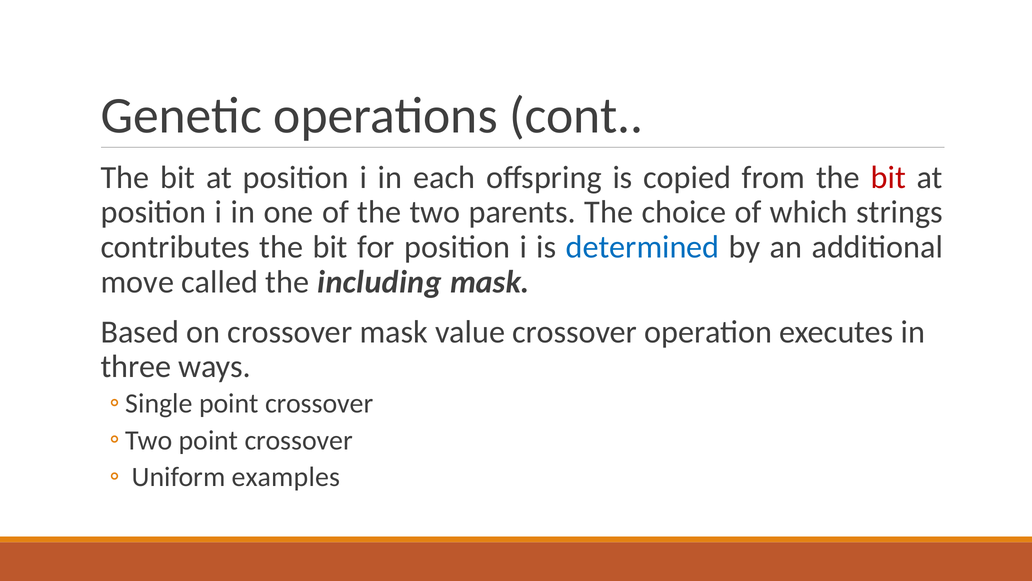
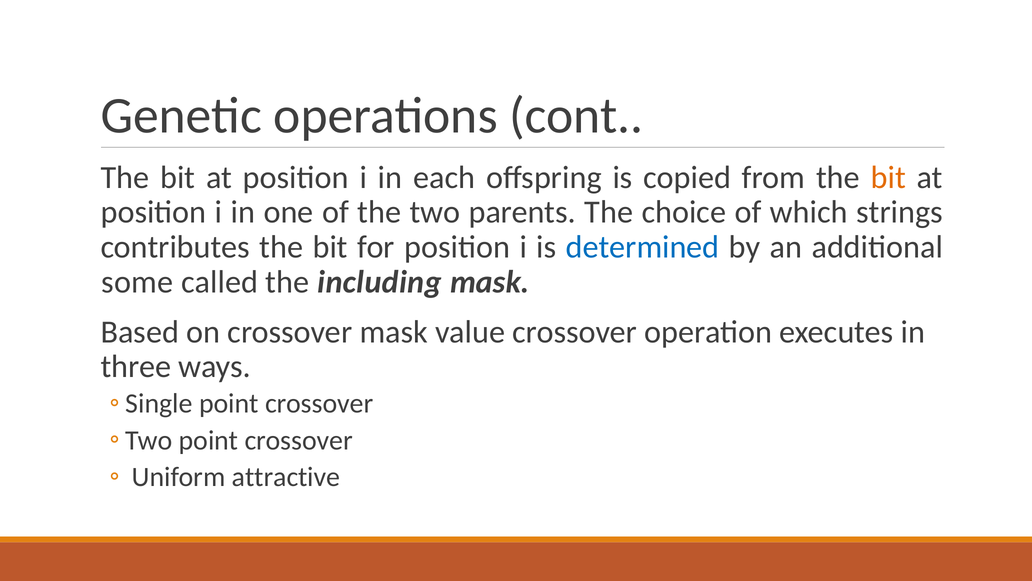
bit at (888, 177) colour: red -> orange
move: move -> some
examples: examples -> attractive
